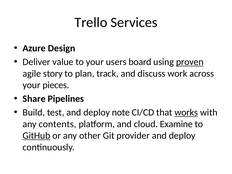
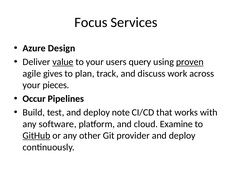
Trello: Trello -> Focus
value underline: none -> present
board: board -> query
story: story -> gives
Share: Share -> Occur
works underline: present -> none
contents: contents -> software
